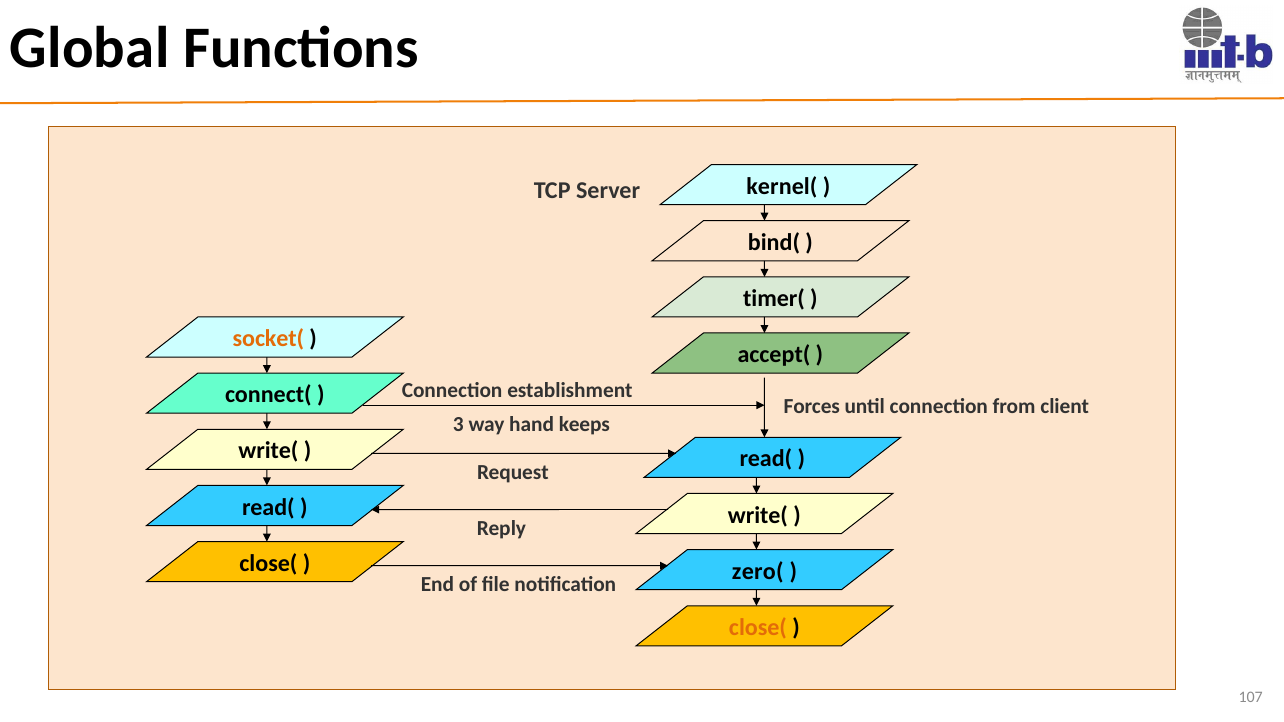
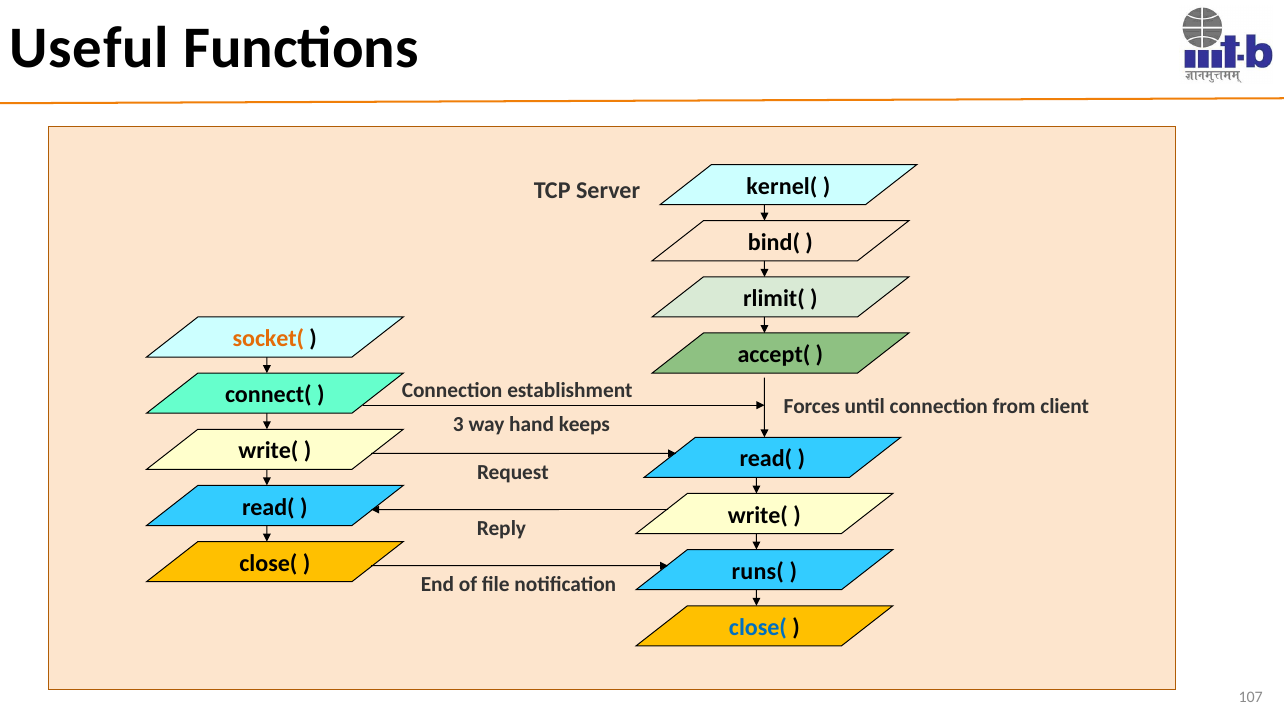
Global: Global -> Useful
timer(: timer( -> rlimit(
zero(: zero( -> runs(
close( at (758, 628) colour: orange -> blue
